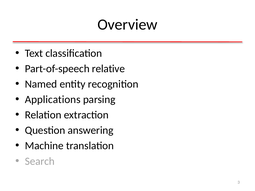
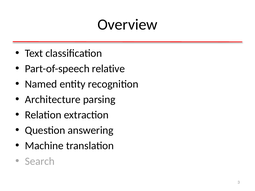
Applications: Applications -> Architecture
